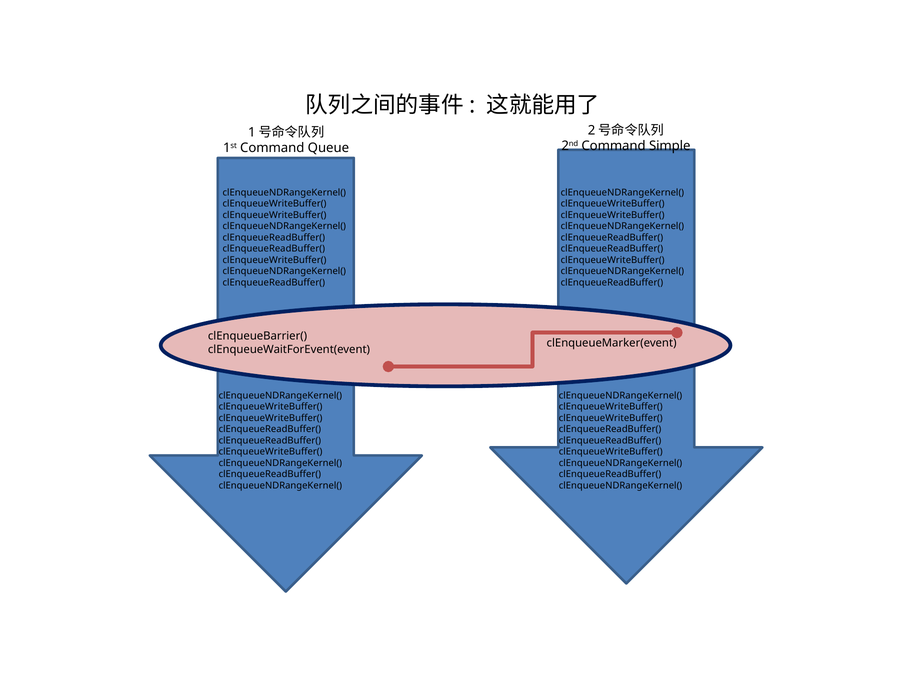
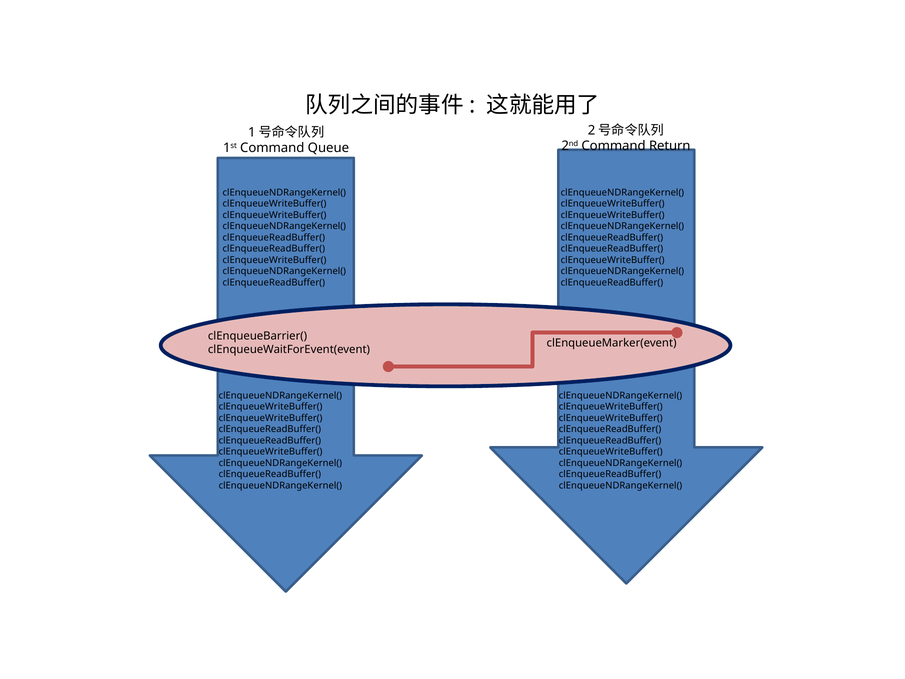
Simple: Simple -> Return
